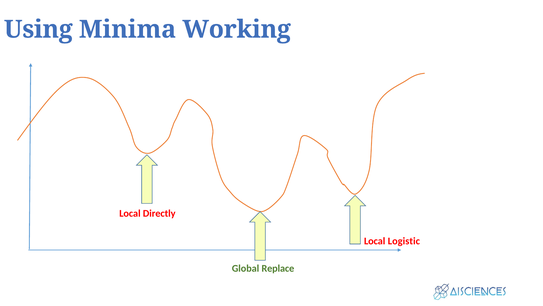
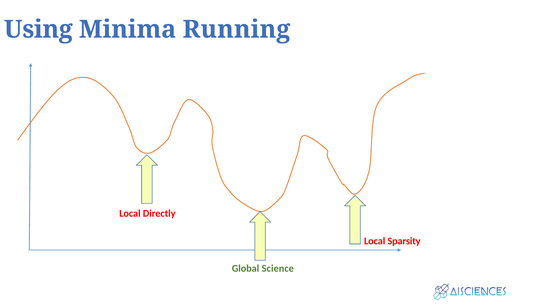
Working: Working -> Running
Logistic: Logistic -> Sparsity
Replace: Replace -> Science
